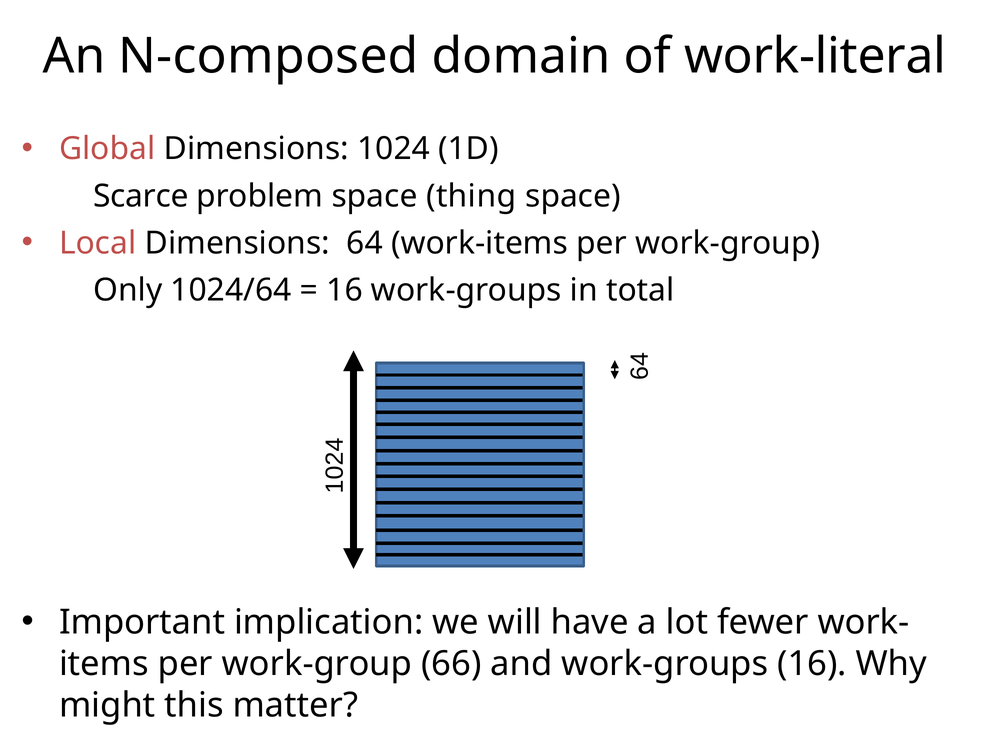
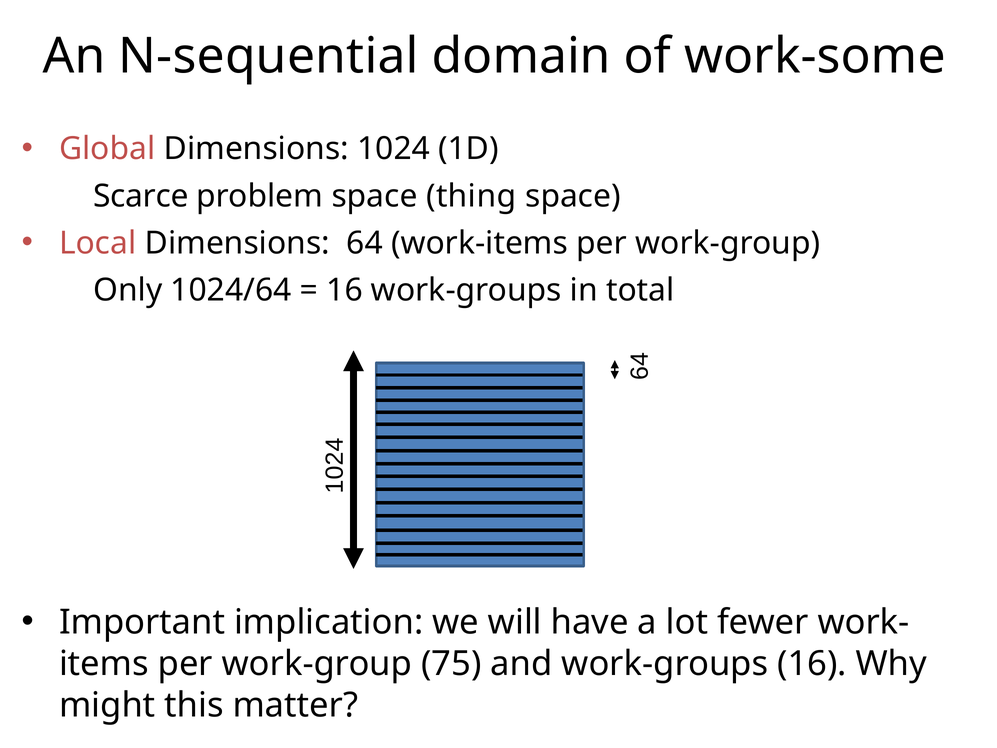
N-composed: N-composed -> N-sequential
work-literal: work-literal -> work-some
66: 66 -> 75
